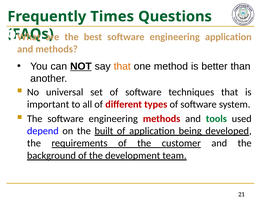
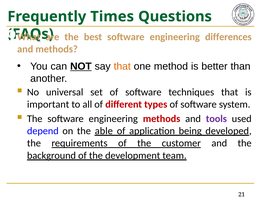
engineering application: application -> differences
tools colour: green -> purple
built: built -> able
